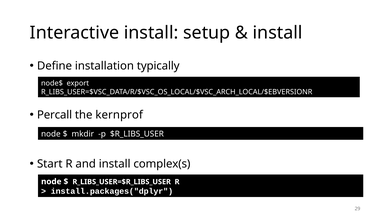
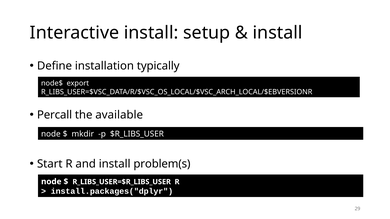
kernprof: kernprof -> available
complex(s: complex(s -> problem(s
